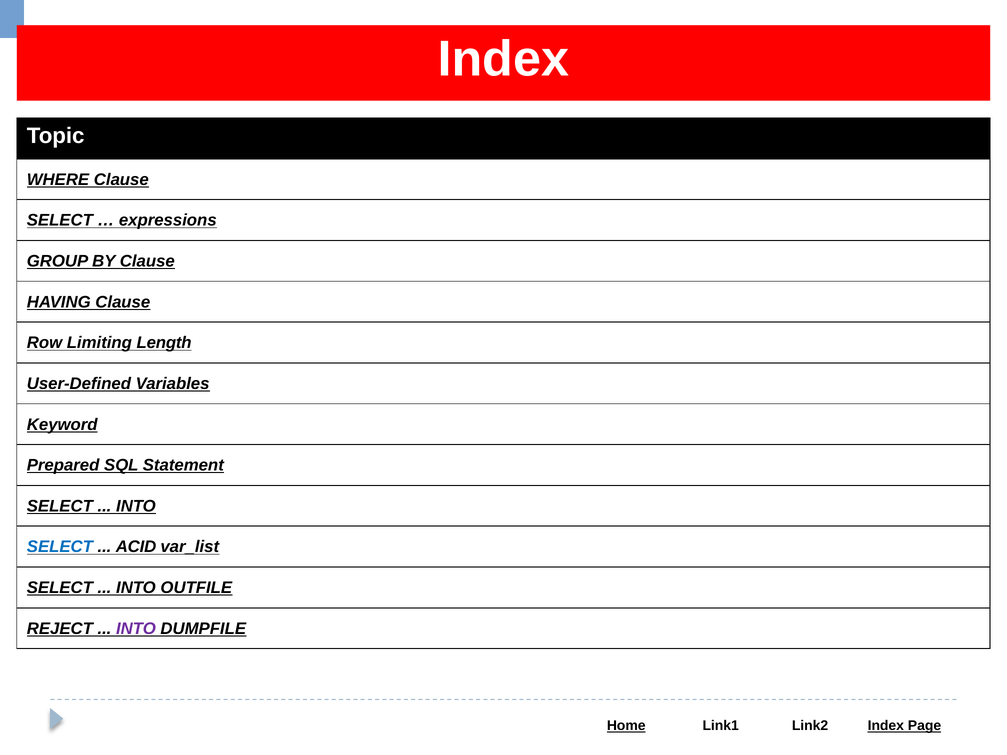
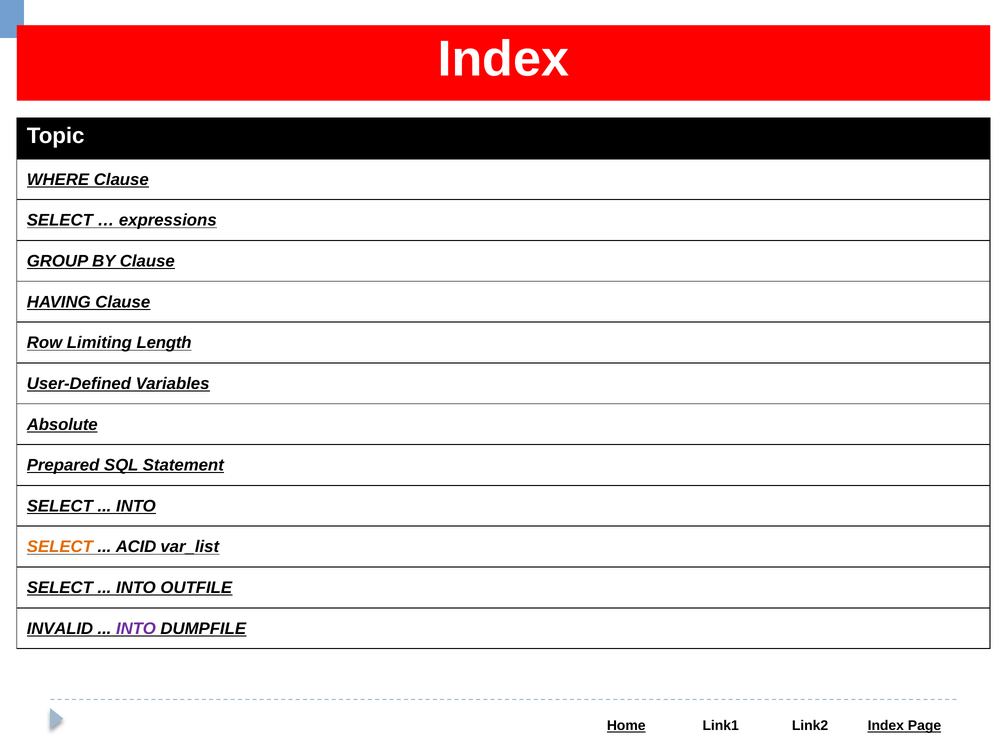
Keyword: Keyword -> Absolute
SELECT at (60, 547) colour: blue -> orange
REJECT: REJECT -> INVALID
